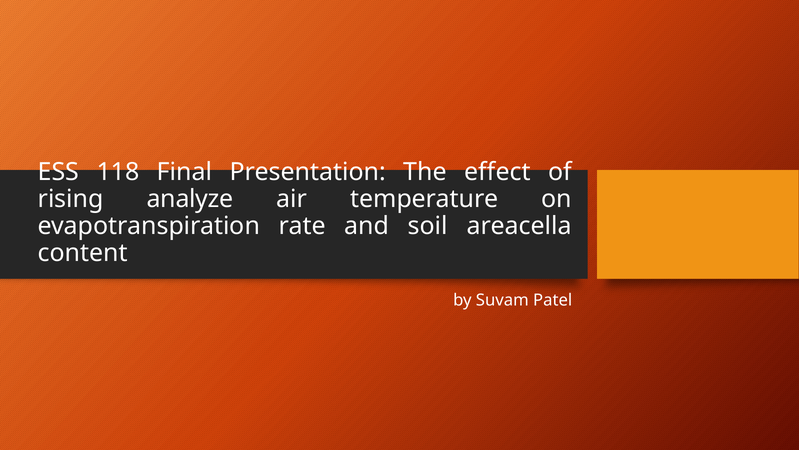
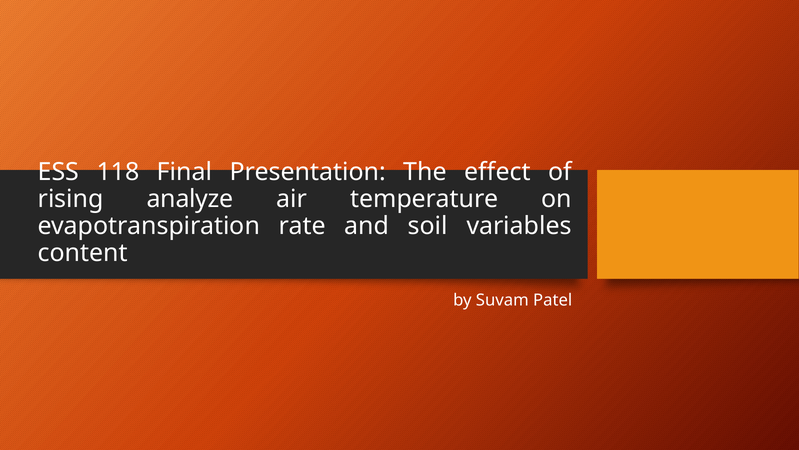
areacella: areacella -> variables
